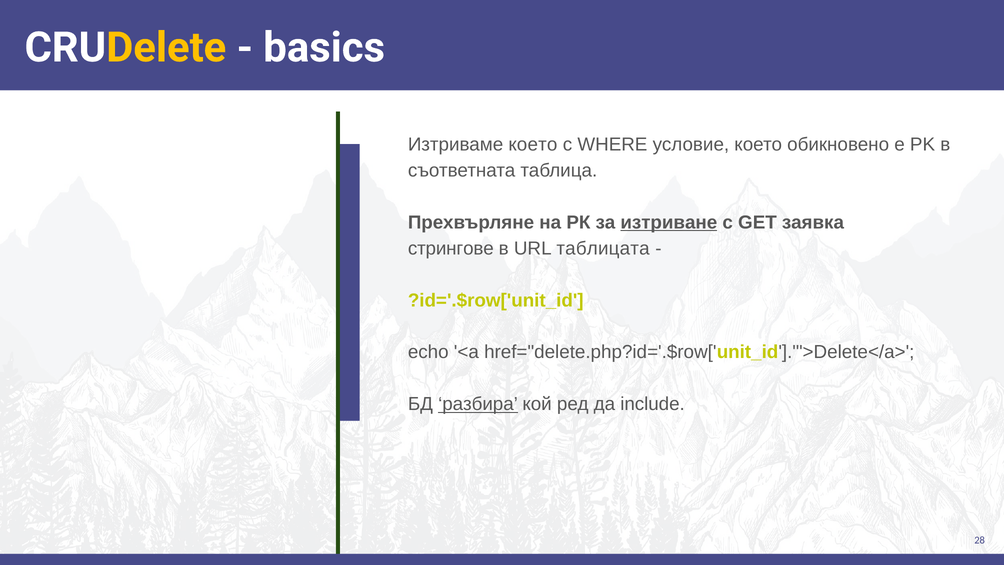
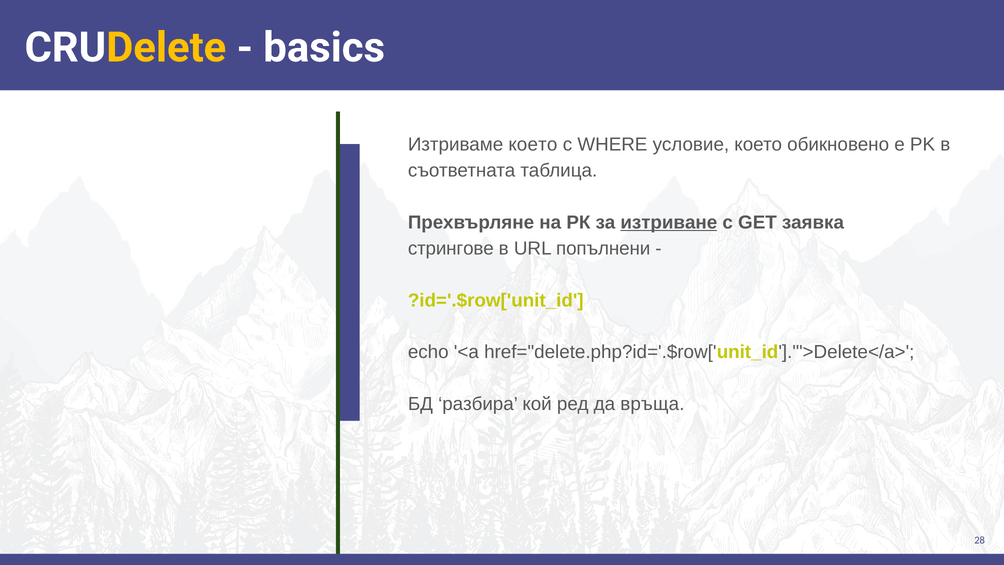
таблицата: таблицата -> попълнени
разбира underline: present -> none
include: include -> връща
